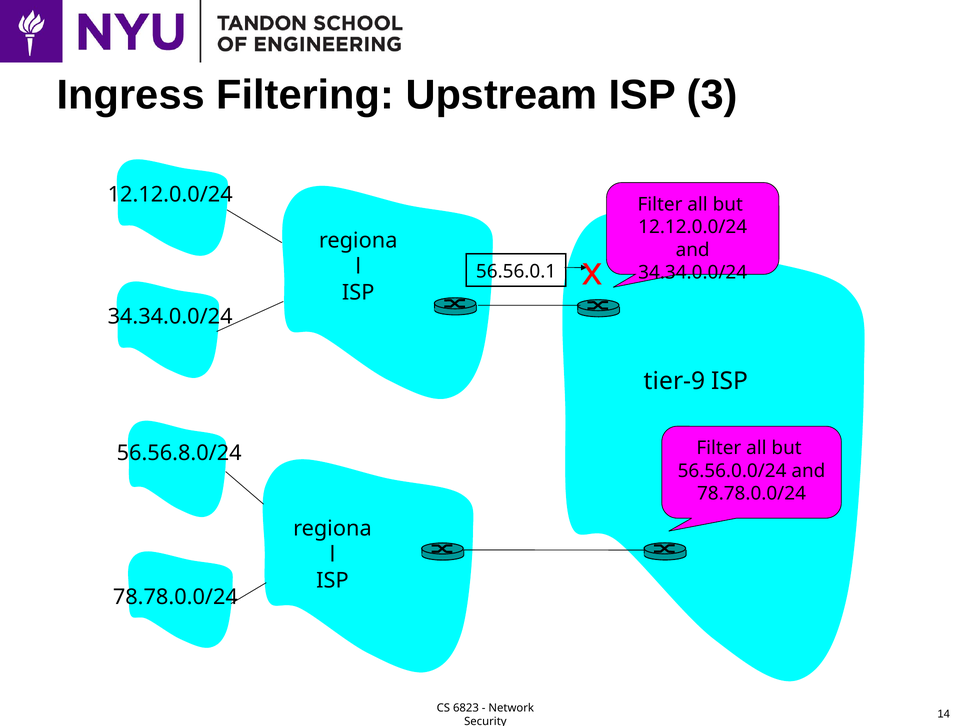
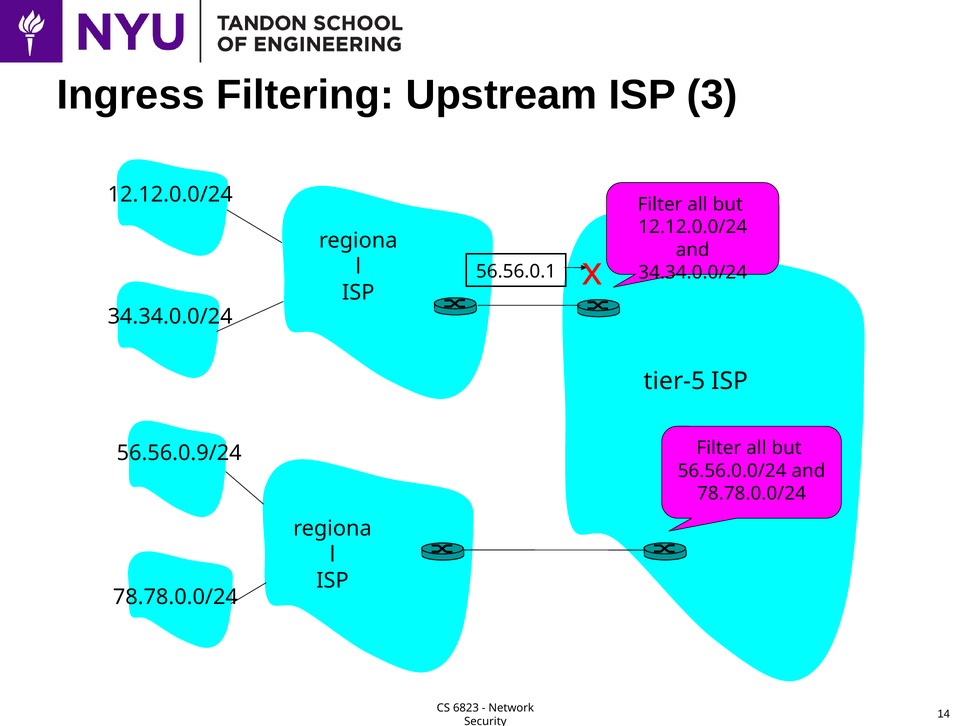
tier-9: tier-9 -> tier-5
56.56.8.0/24: 56.56.8.0/24 -> 56.56.0.9/24
